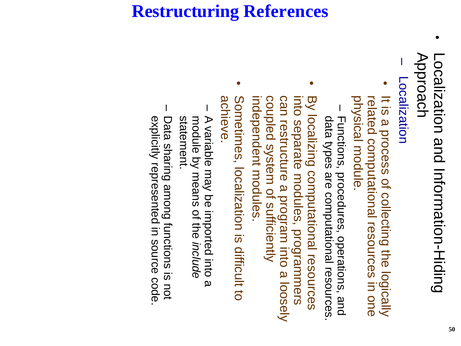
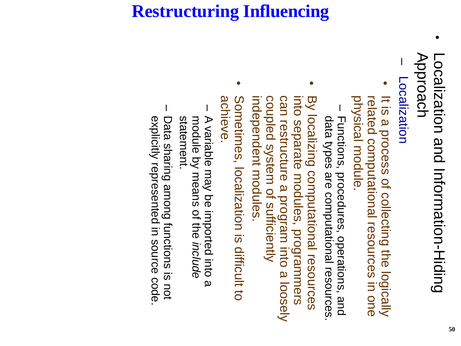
References: References -> Influencing
